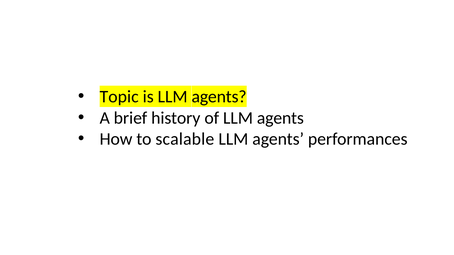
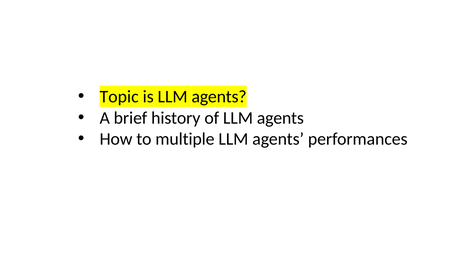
scalable: scalable -> multiple
